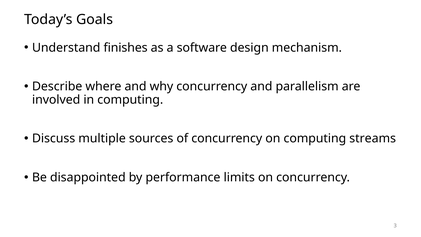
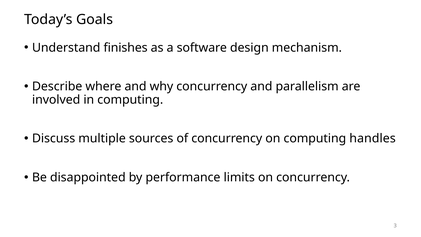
streams: streams -> handles
